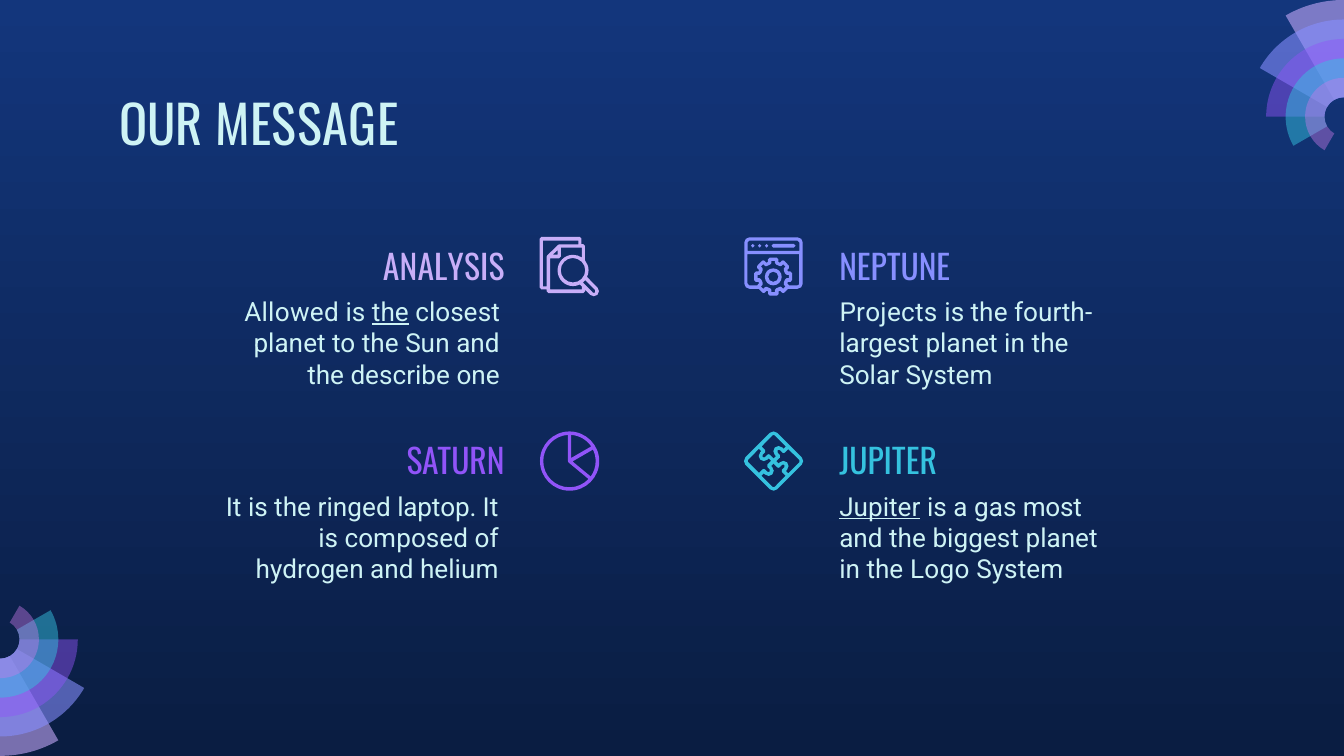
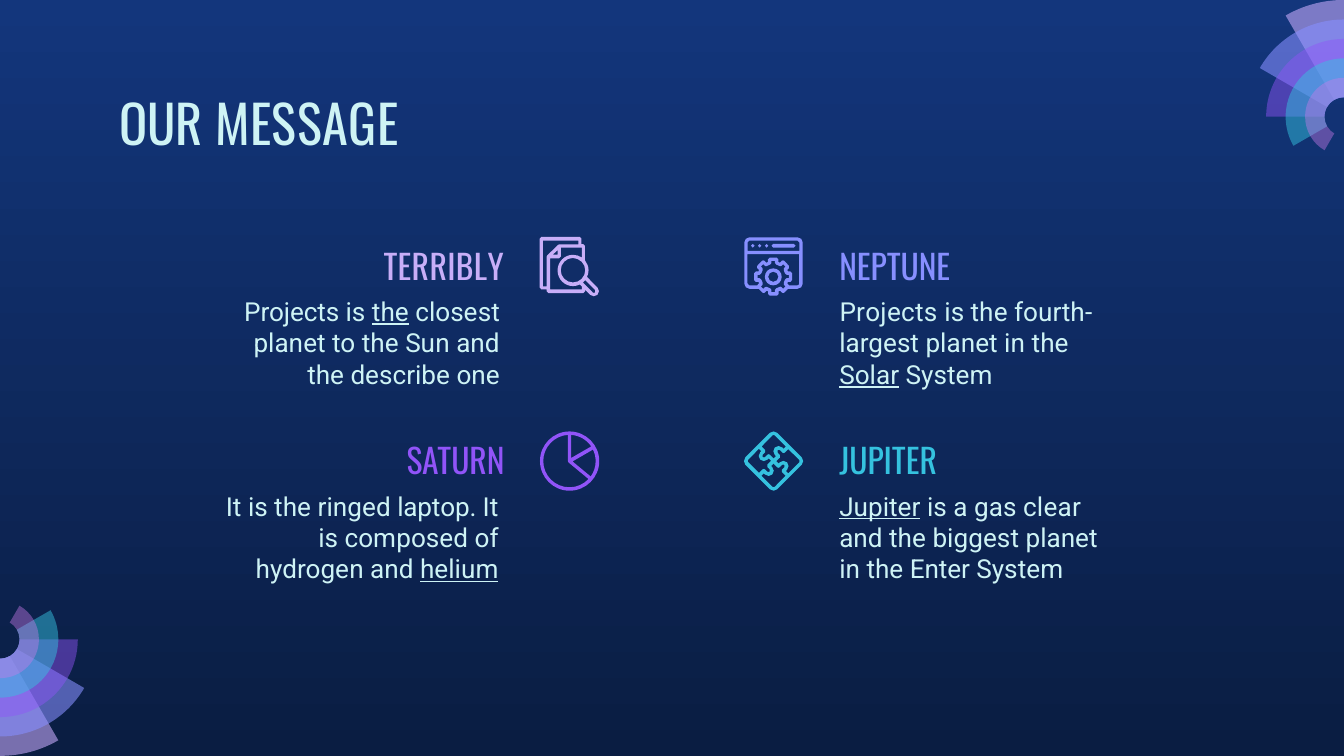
ANALYSIS: ANALYSIS -> TERRIBLY
Allowed at (292, 313): Allowed -> Projects
Solar underline: none -> present
most: most -> clear
helium underline: none -> present
Logo: Logo -> Enter
